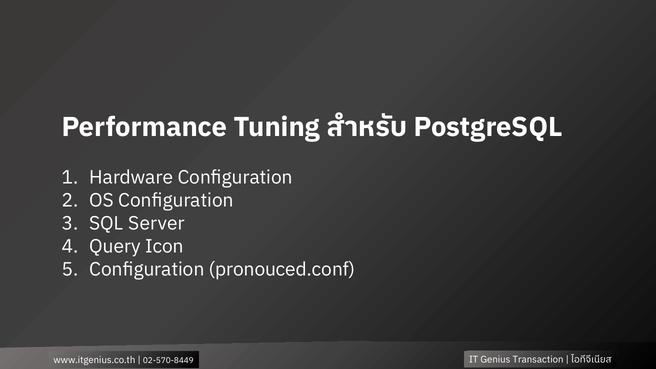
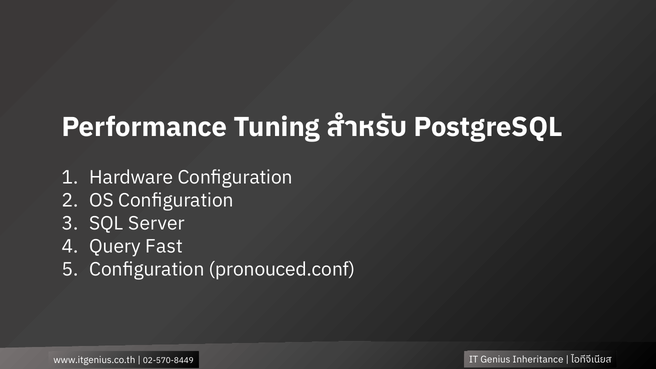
Icon: Icon -> Fast
Transaction: Transaction -> Inheritance
